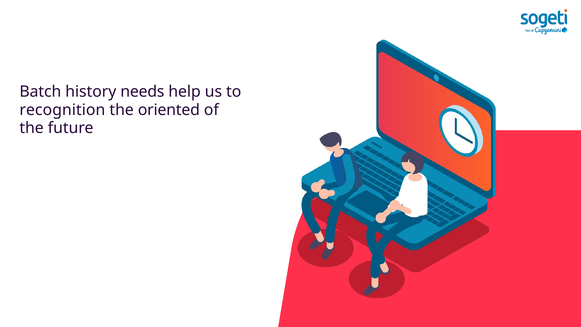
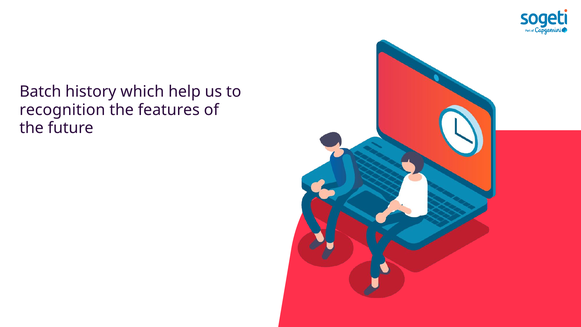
needs: needs -> which
oriented: oriented -> features
